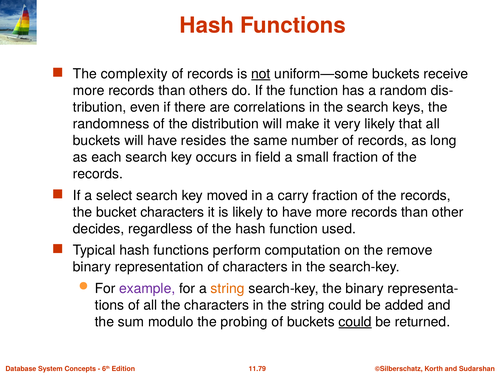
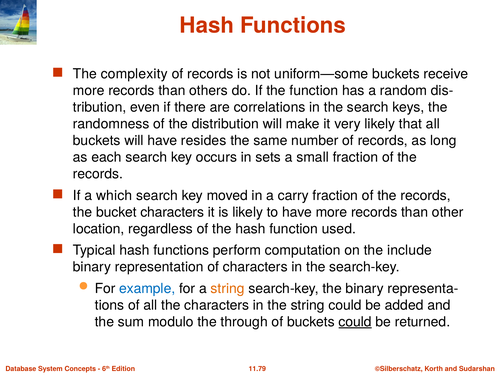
not underline: present -> none
field: field -> sets
select: select -> which
decides: decides -> location
remove: remove -> include
example colour: purple -> blue
probing: probing -> through
